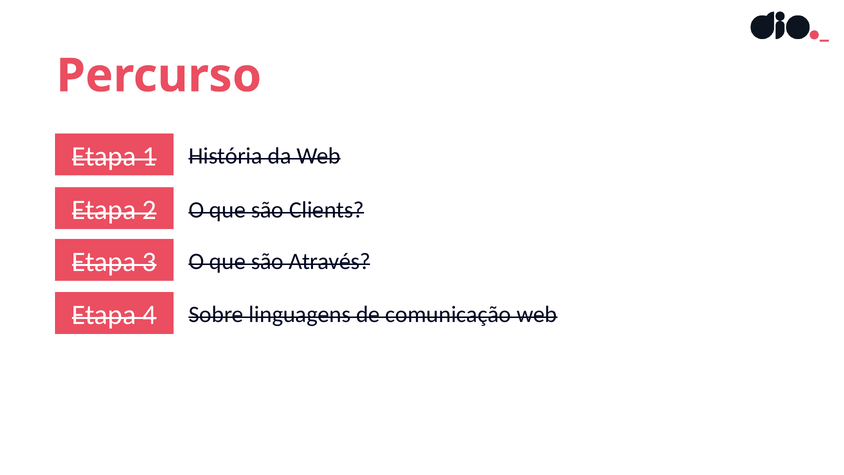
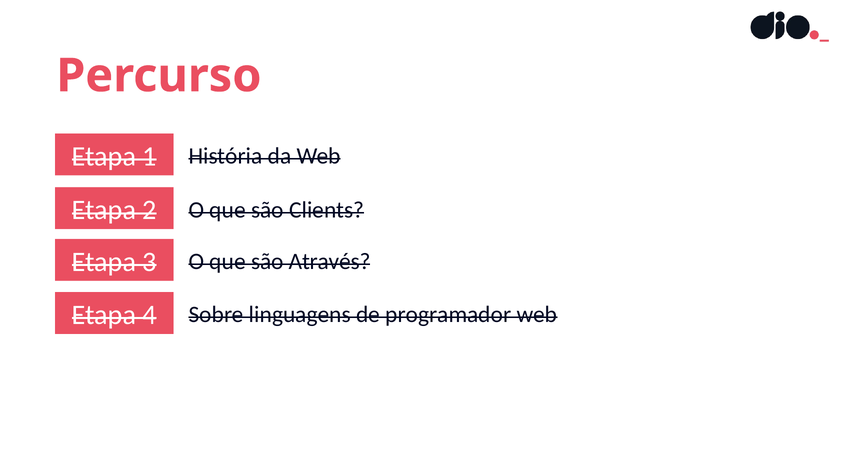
comunicação: comunicação -> programador
